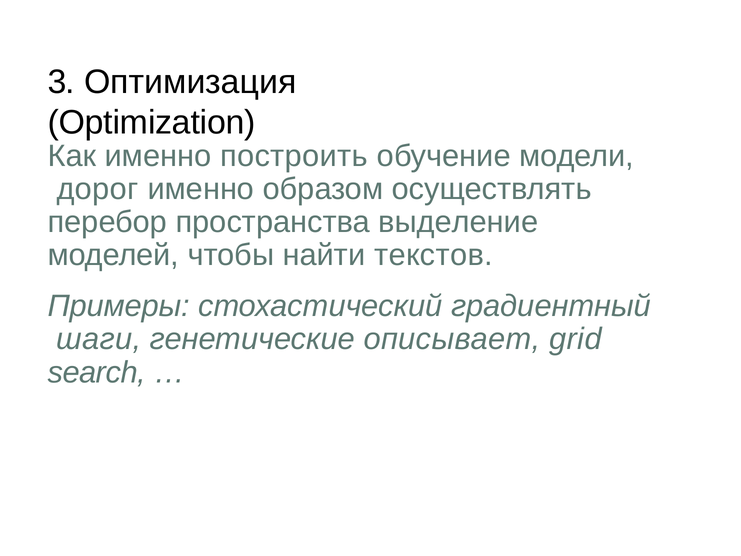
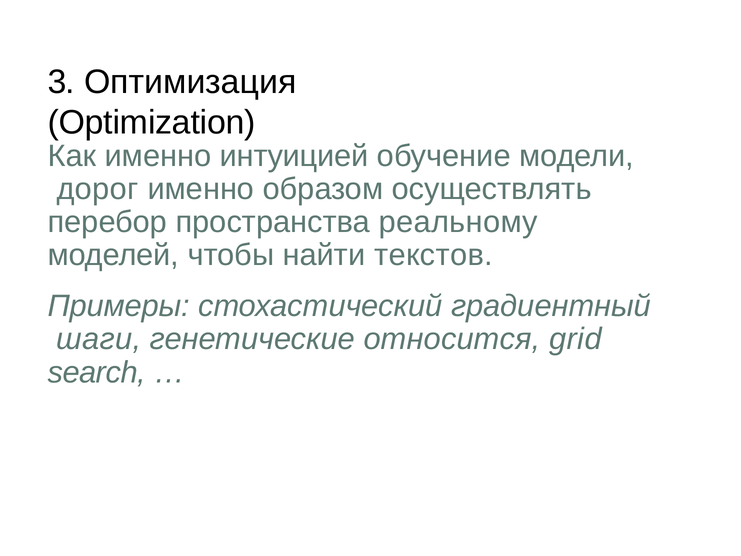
построить: построить -> интуицией
выделение: выделение -> реальному
описывает: описывает -> относится
